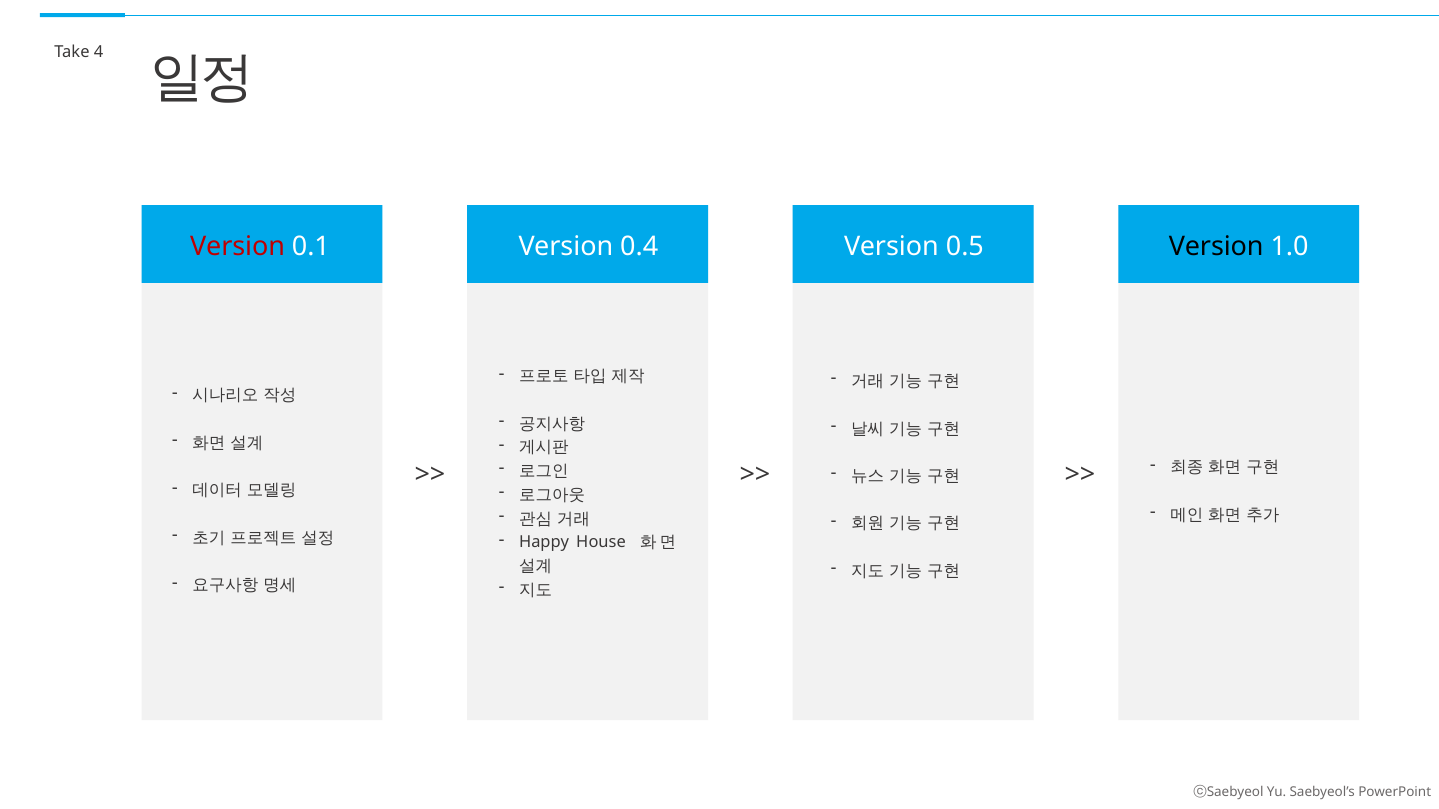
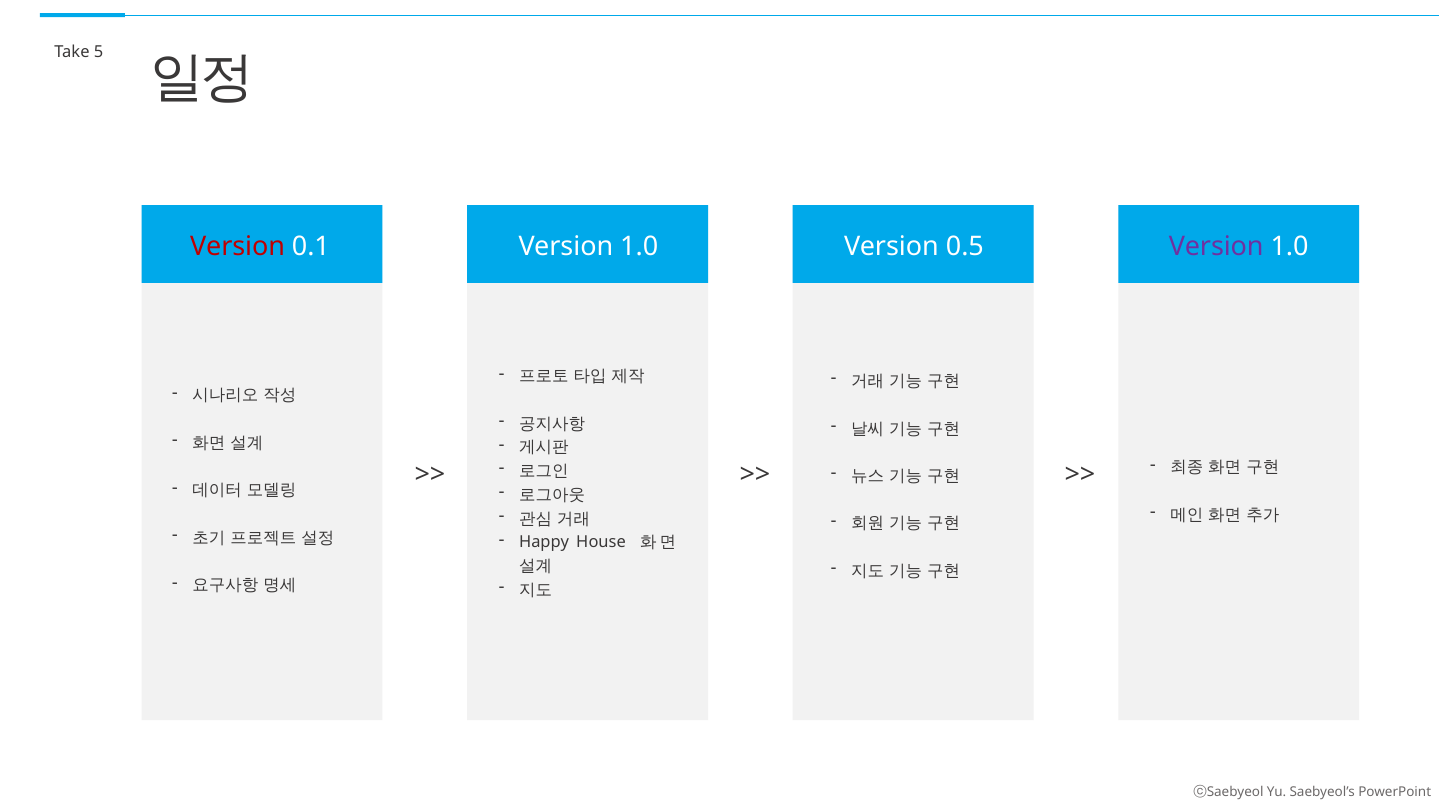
4: 4 -> 5
0.1 Version 0.4: 0.4 -> 1.0
Version at (1216, 247) colour: black -> purple
